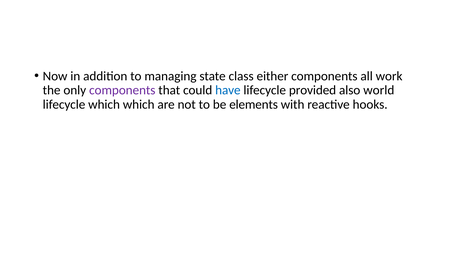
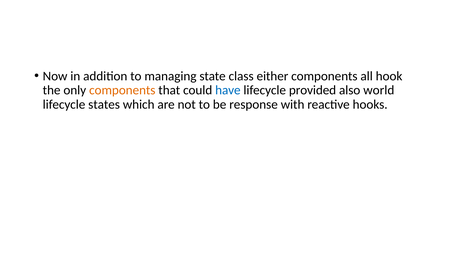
work: work -> hook
components at (122, 90) colour: purple -> orange
lifecycle which: which -> states
elements: elements -> response
